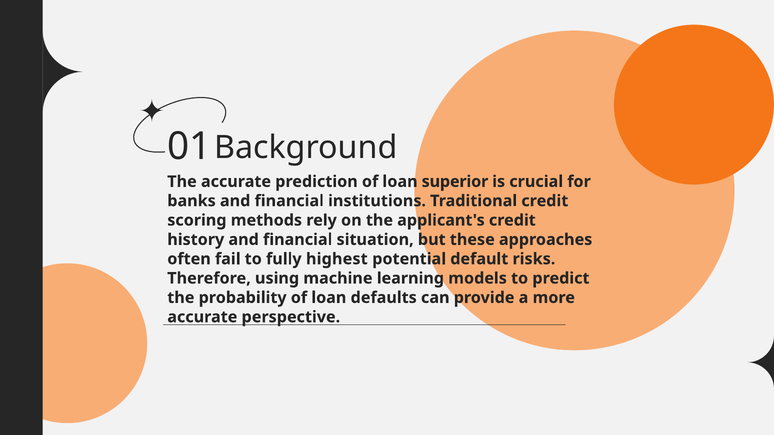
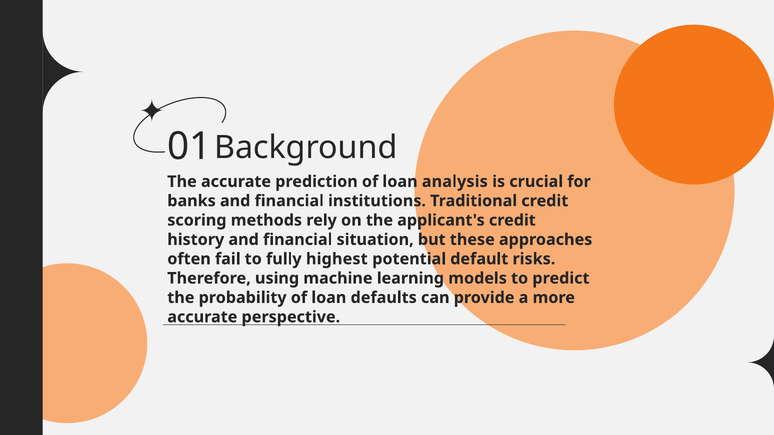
superior: superior -> analysis
